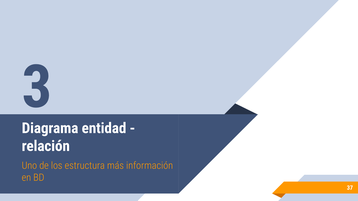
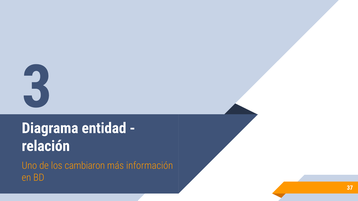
estructura: estructura -> cambiaron
